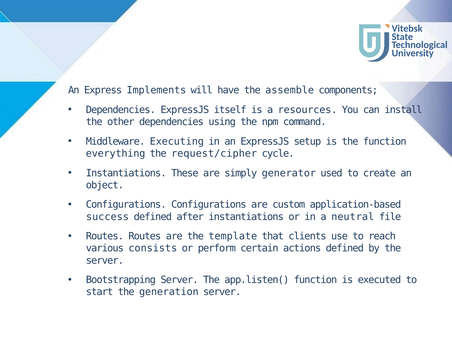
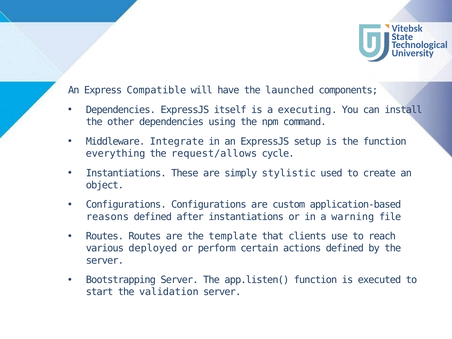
Implements: Implements -> Compatible
assemble: assemble -> launched
resources: resources -> executing
Executing: Executing -> Integrate
request/cipher: request/cipher -> request/allows
generator: generator -> stylistic
success: success -> reasons
neutral: neutral -> warning
consists: consists -> deployed
generation: generation -> validation
